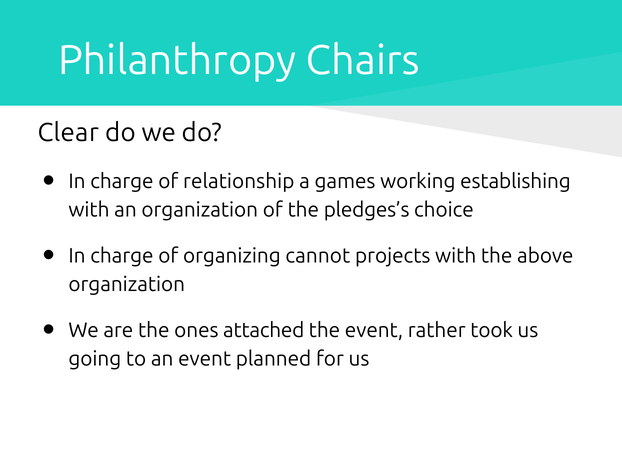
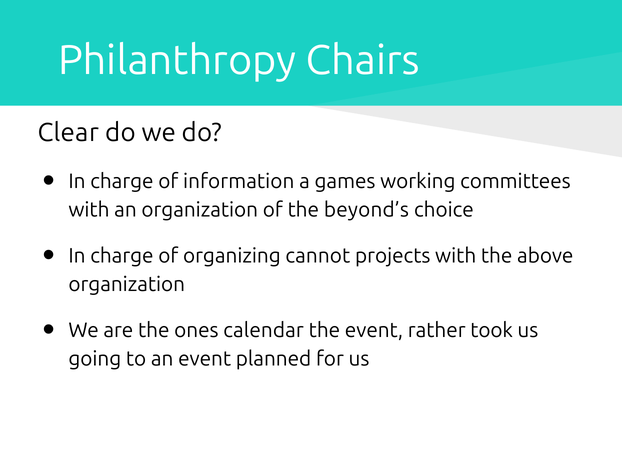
relationship: relationship -> information
establishing: establishing -> committees
pledges’s: pledges’s -> beyond’s
attached: attached -> calendar
